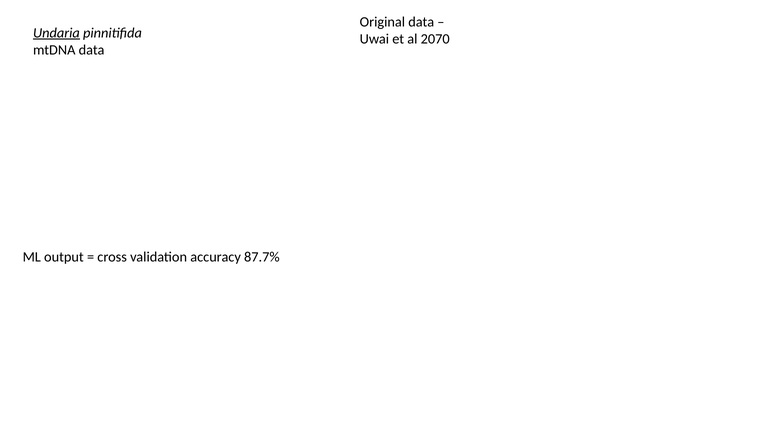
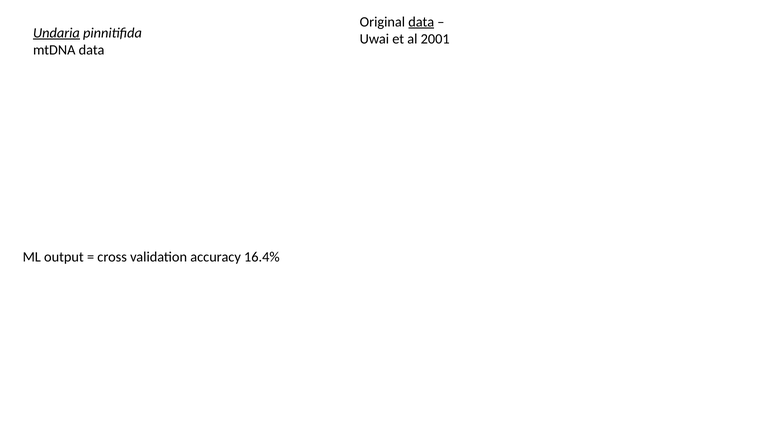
data at (421, 22) underline: none -> present
2070: 2070 -> 2001
87.7%: 87.7% -> 16.4%
